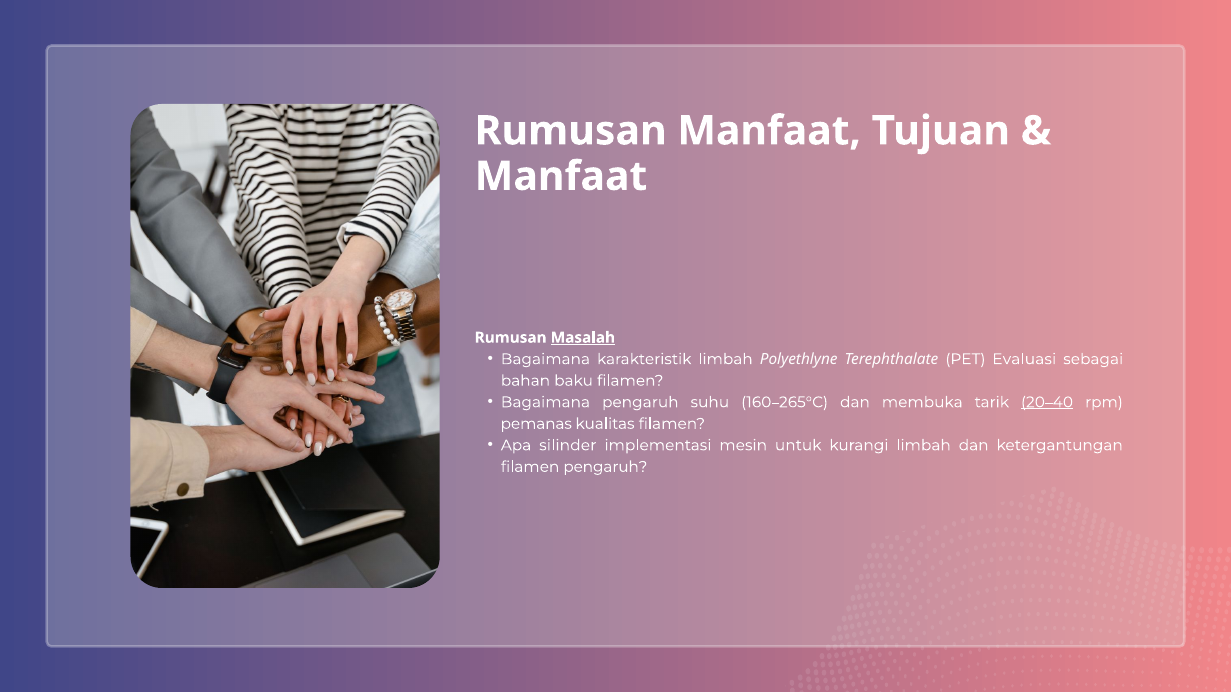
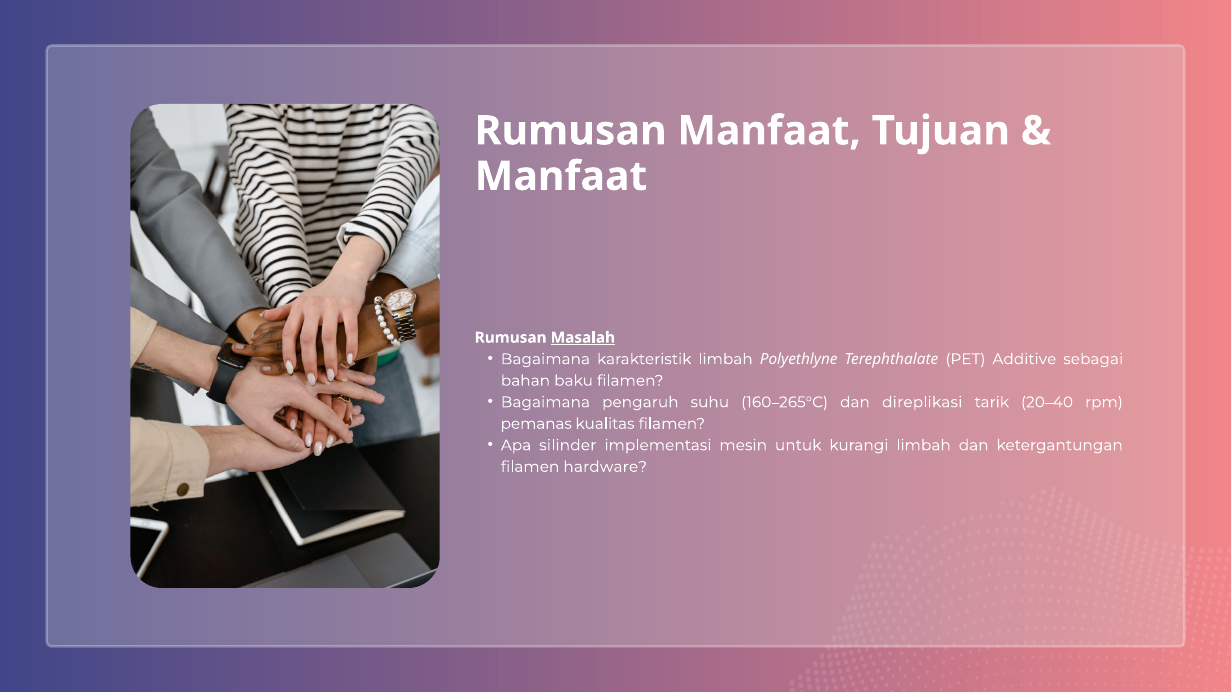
Evaluasi: Evaluasi -> Additive
membuka: membuka -> direplikasi
20–40 underline: present -> none
filamen pengaruh: pengaruh -> hardware
